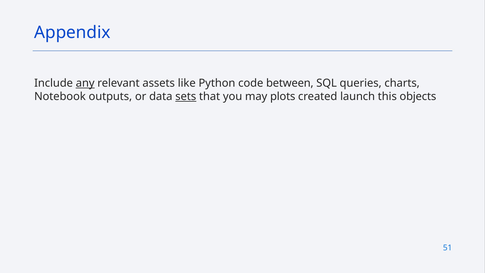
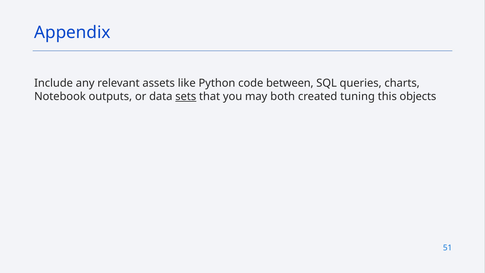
any underline: present -> none
plots: plots -> both
launch: launch -> tuning
